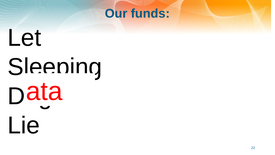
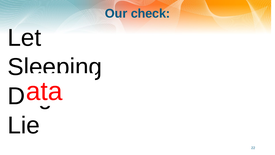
funds: funds -> check
